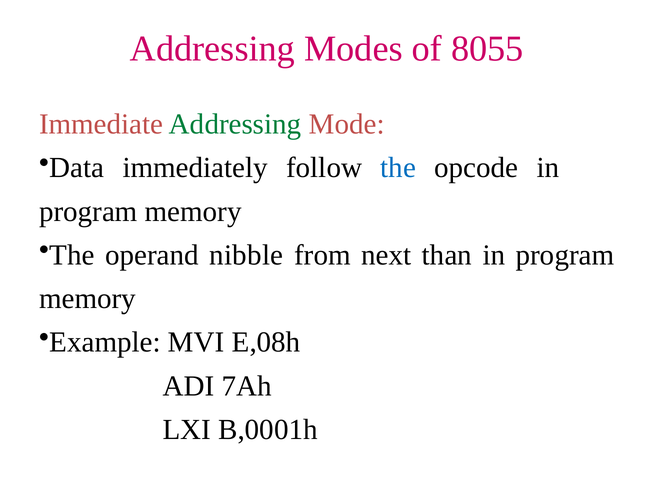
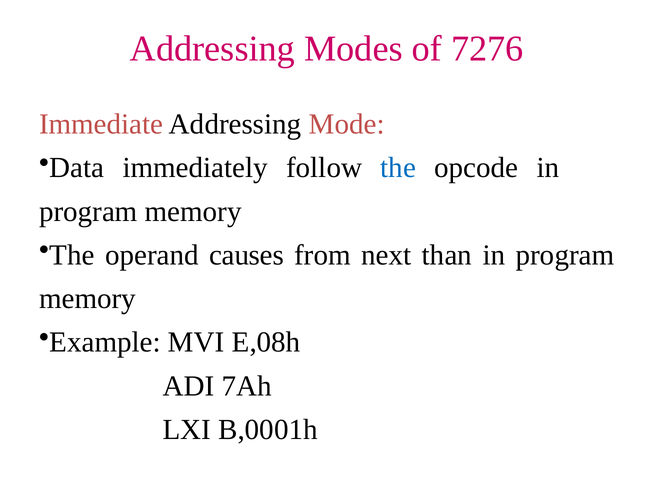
8055: 8055 -> 7276
Addressing at (235, 124) colour: green -> black
nibble: nibble -> causes
